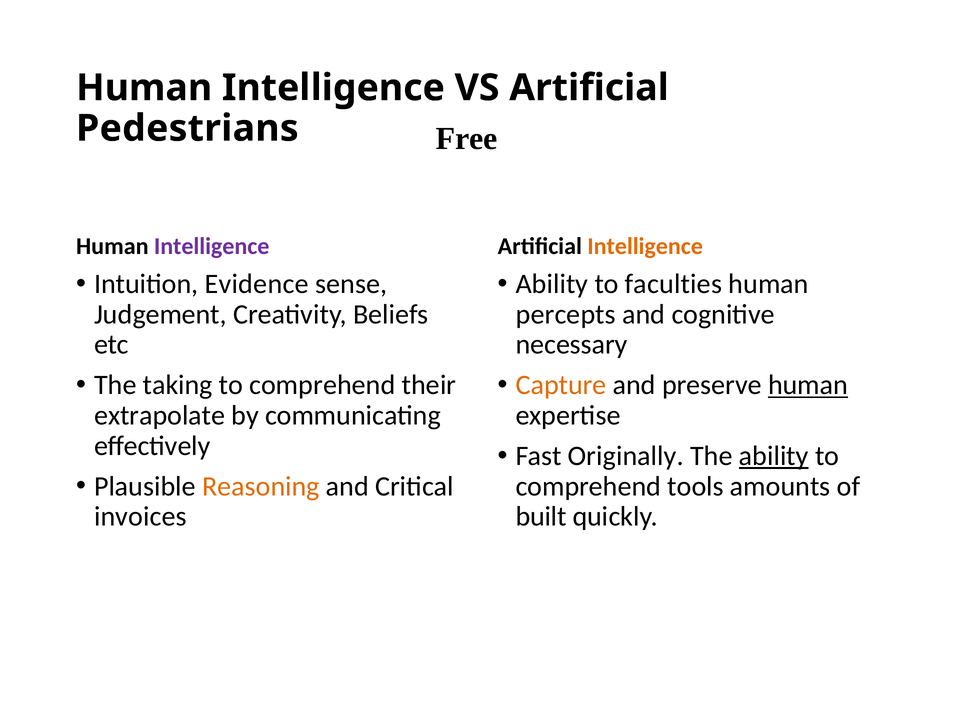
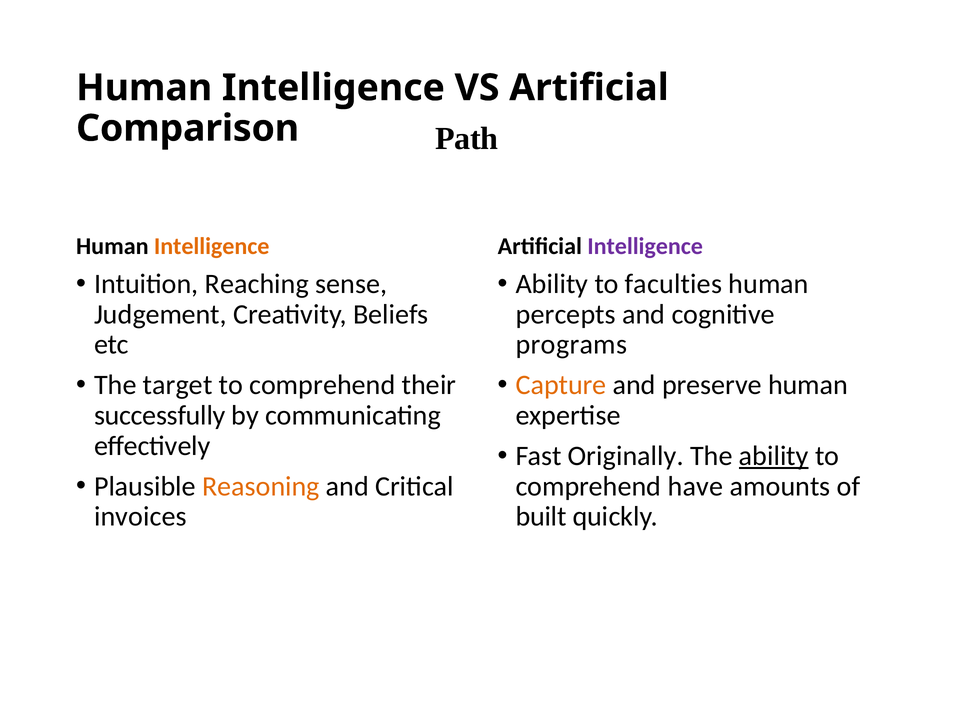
Pedestrians: Pedestrians -> Comparison
Free: Free -> Path
Intelligence at (212, 246) colour: purple -> orange
Intelligence at (645, 246) colour: orange -> purple
Evidence: Evidence -> Reaching
necessary: necessary -> programs
taking: taking -> target
human at (808, 385) underline: present -> none
extrapolate: extrapolate -> successfully
tools: tools -> have
